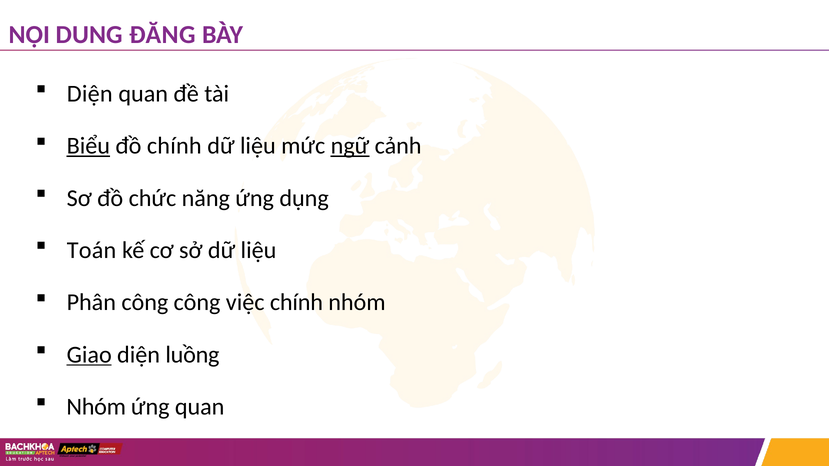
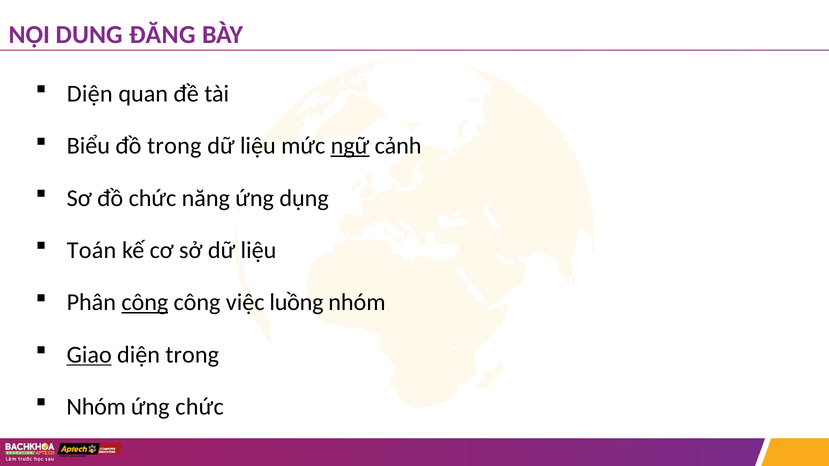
Biểu underline: present -> none
đồ chính: chính -> trong
công at (145, 303) underline: none -> present
việc chính: chính -> luồng
diện luồng: luồng -> trong
ứng quan: quan -> chức
